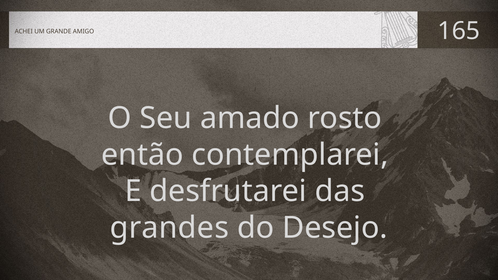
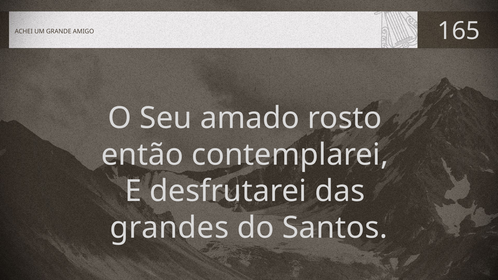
Desejo: Desejo -> Santos
